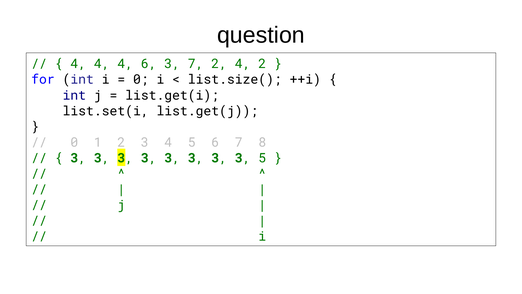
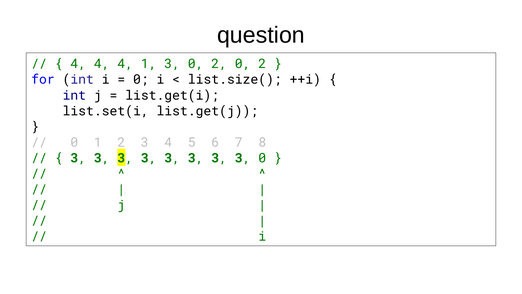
4 6: 6 -> 1
7 at (196, 64): 7 -> 0
2 4: 4 -> 0
3 3 5: 5 -> 0
